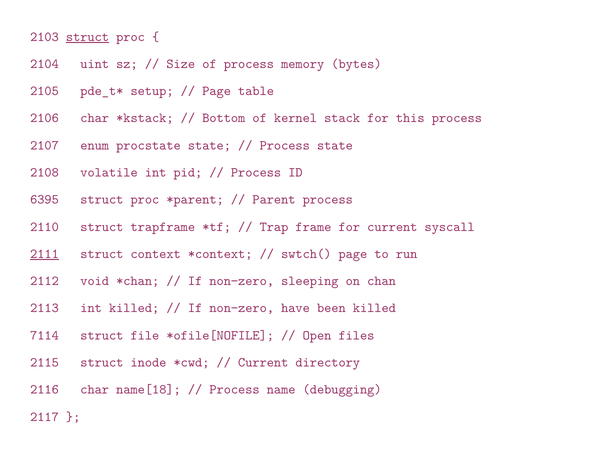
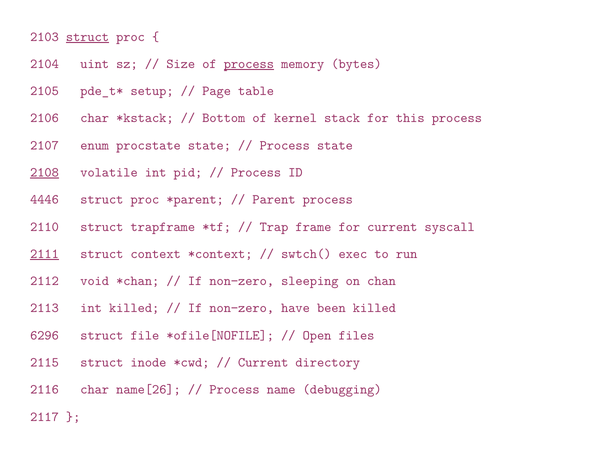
process at (249, 64) underline: none -> present
2108 underline: none -> present
6395: 6395 -> 4446
swtch( page: page -> exec
7114: 7114 -> 6296
name[18: name[18 -> name[26
